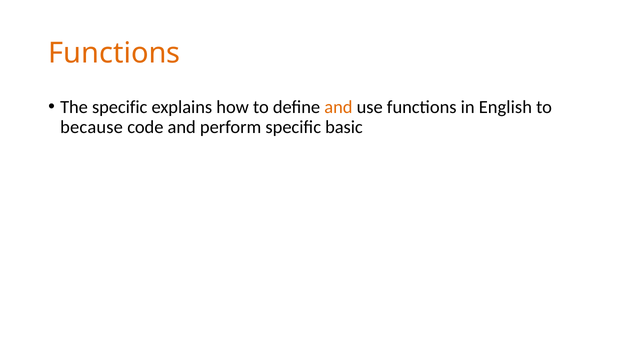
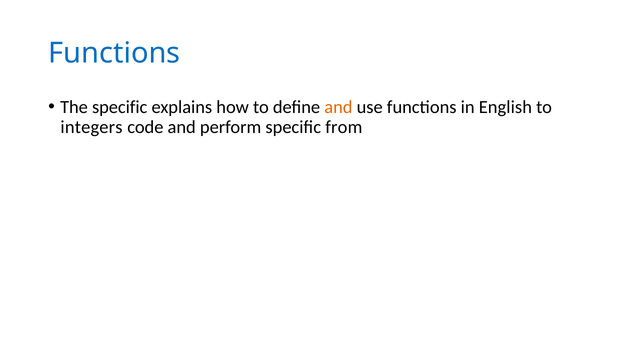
Functions at (114, 53) colour: orange -> blue
because: because -> integers
basic: basic -> from
